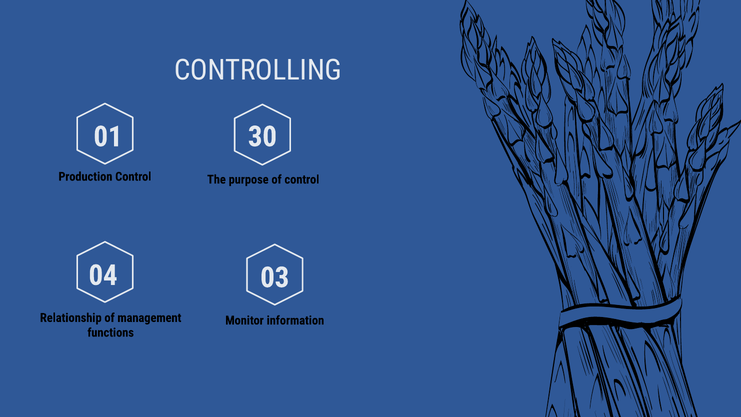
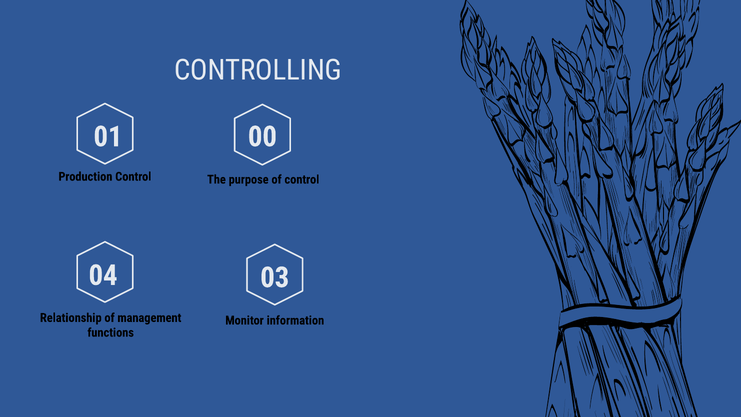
30: 30 -> 00
